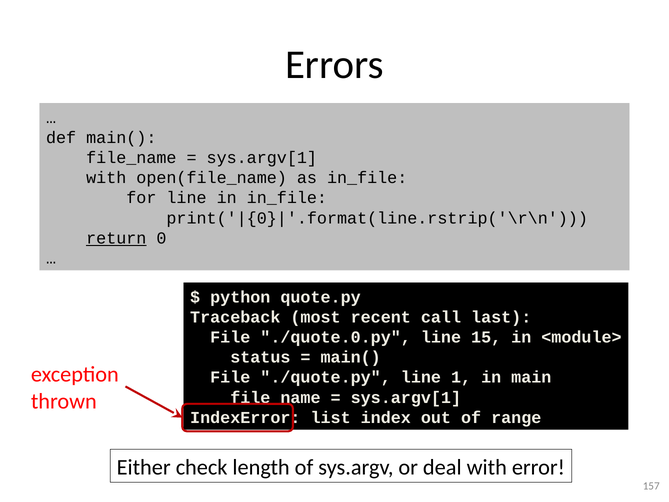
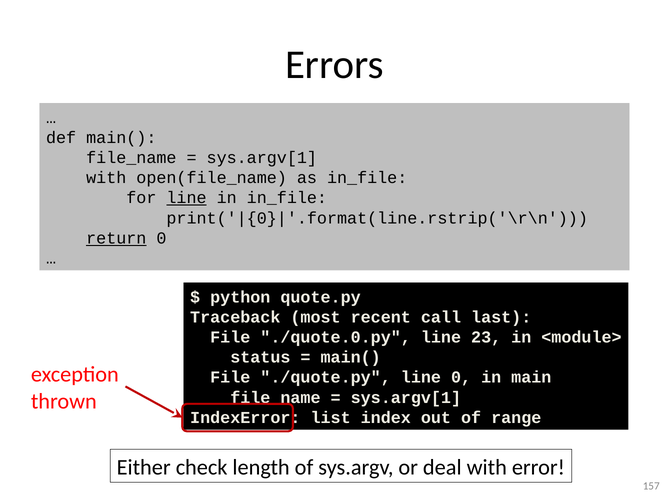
line at (187, 198) underline: none -> present
15: 15 -> 23
line 1: 1 -> 0
